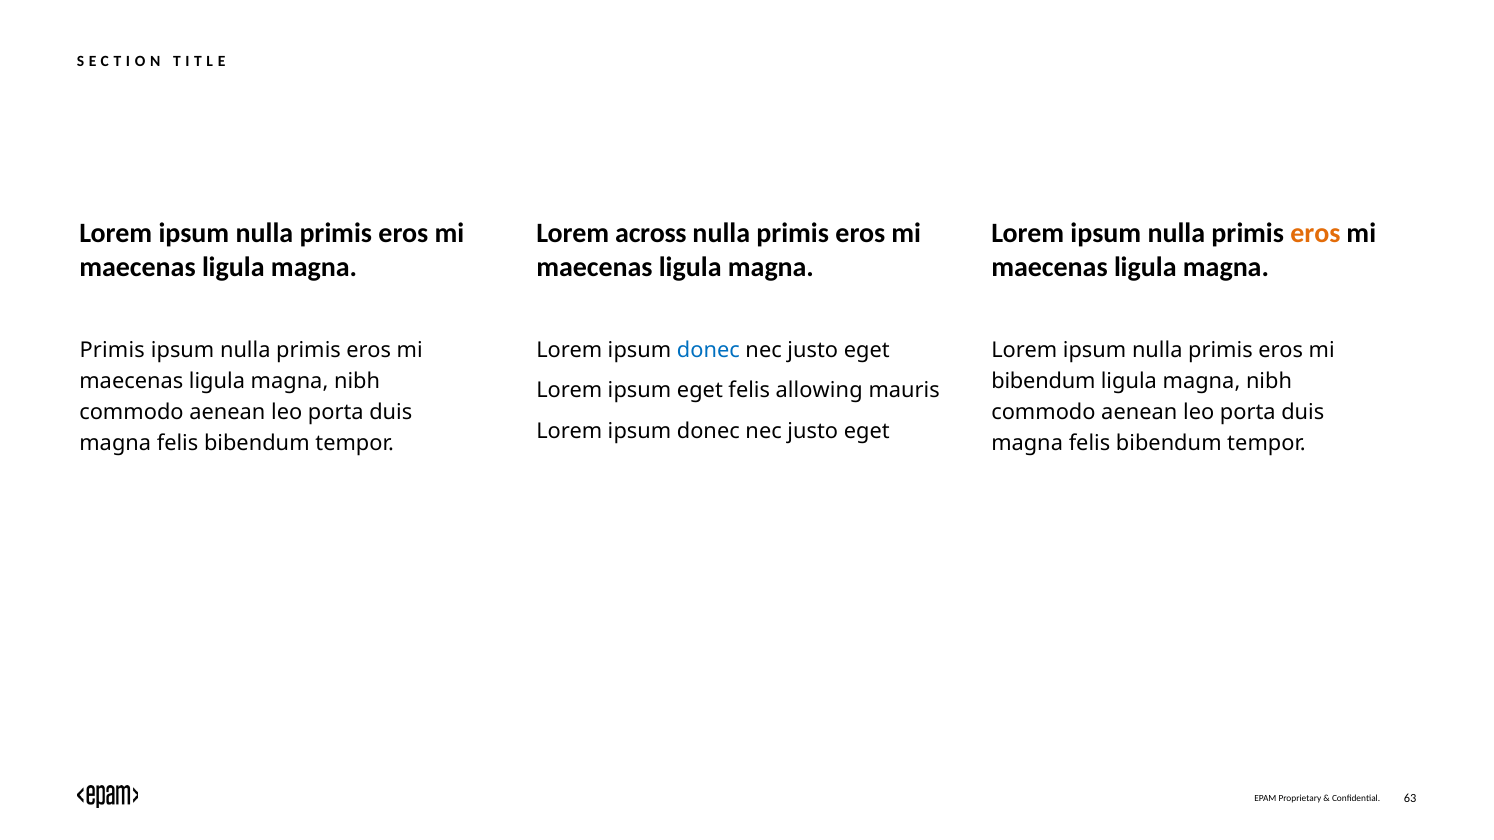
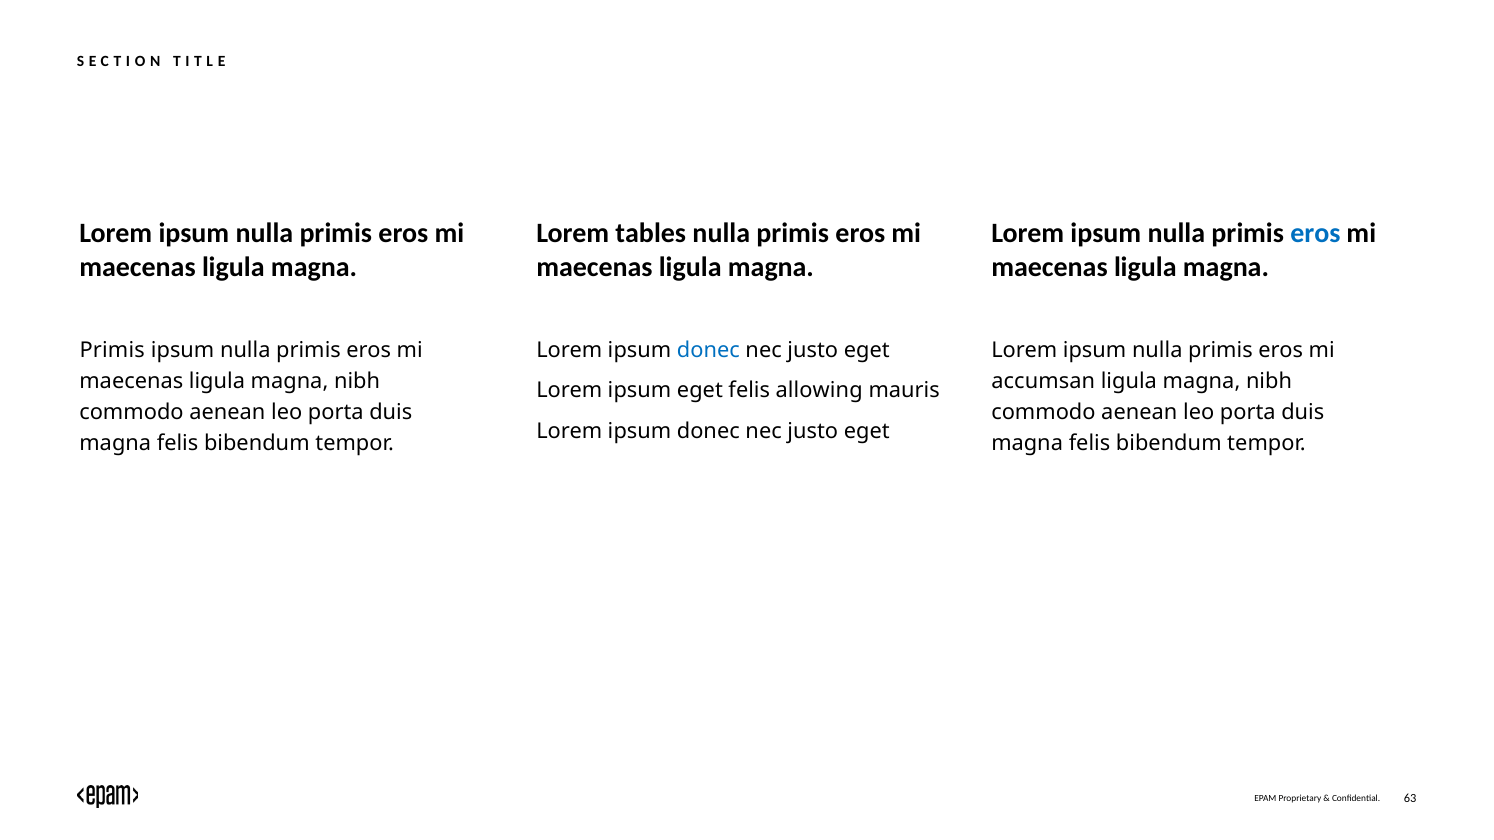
across: across -> tables
eros at (1315, 234) colour: orange -> blue
bibendum at (1043, 381): bibendum -> accumsan
